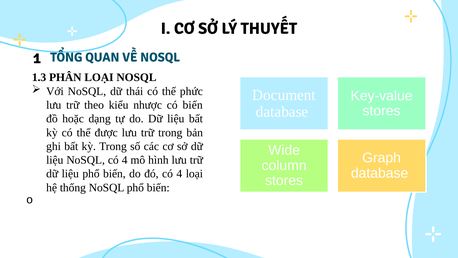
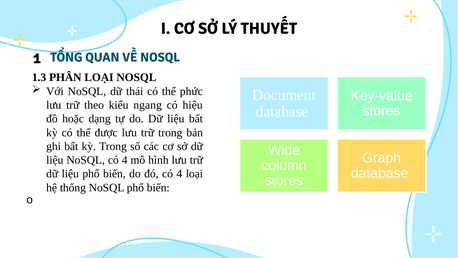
nhược: nhược -> ngang
có biến: biến -> hiệu
